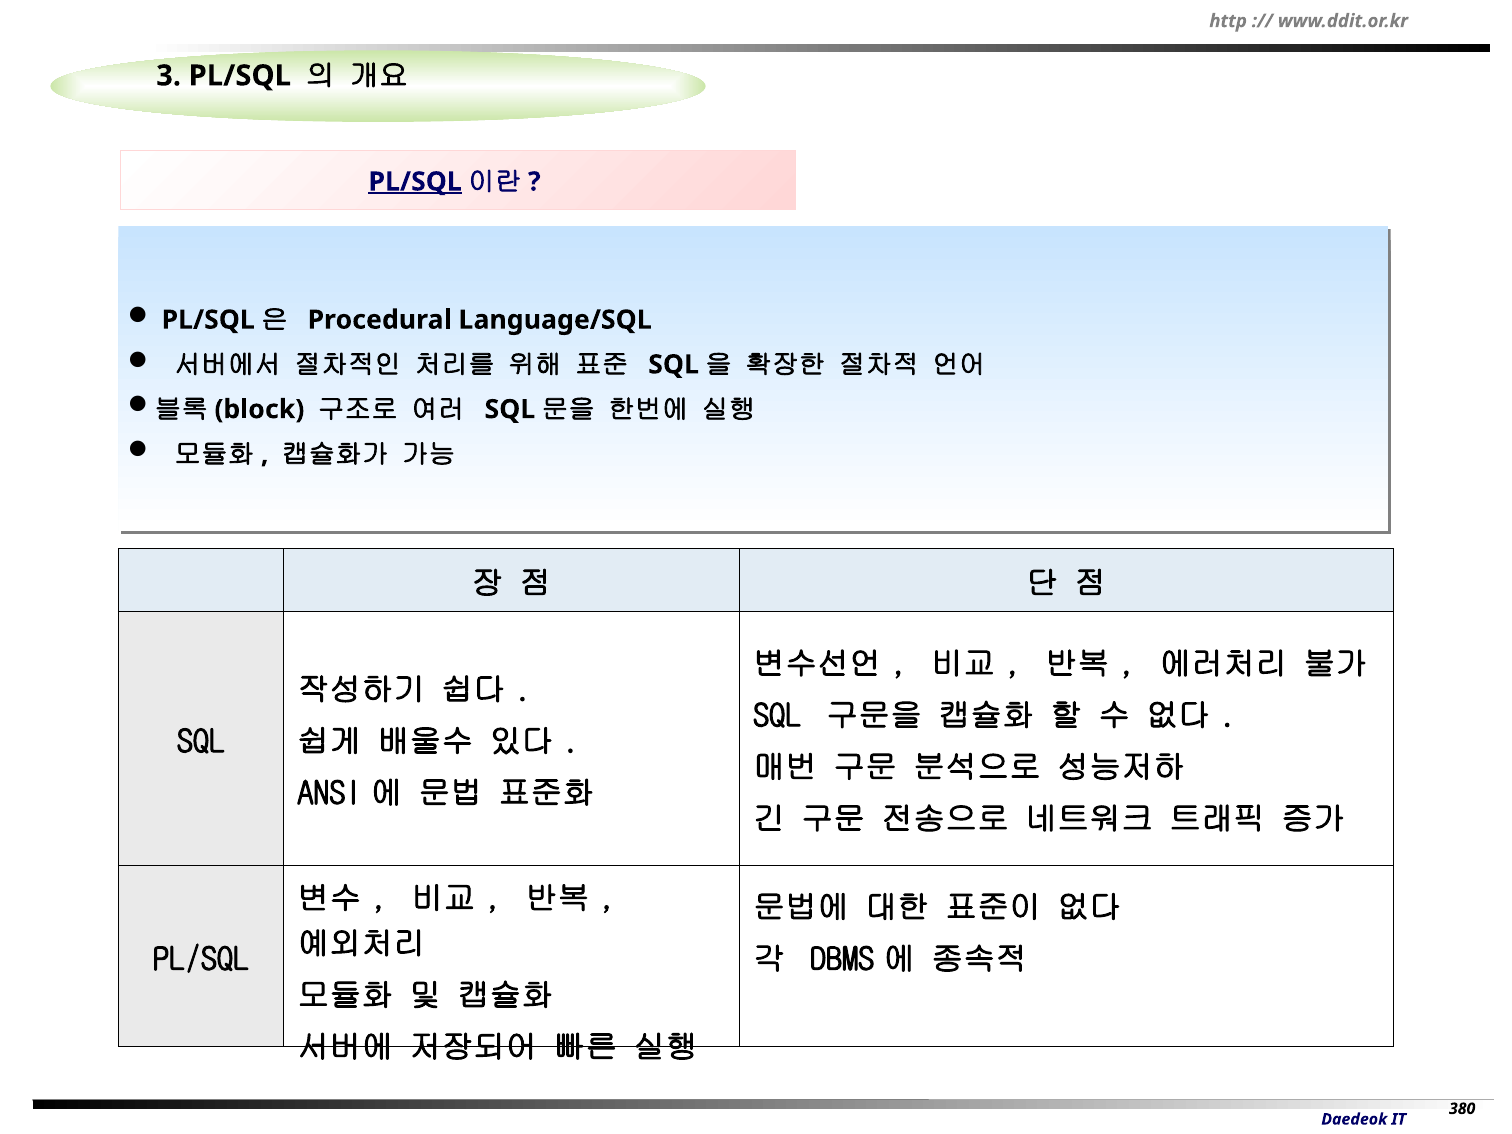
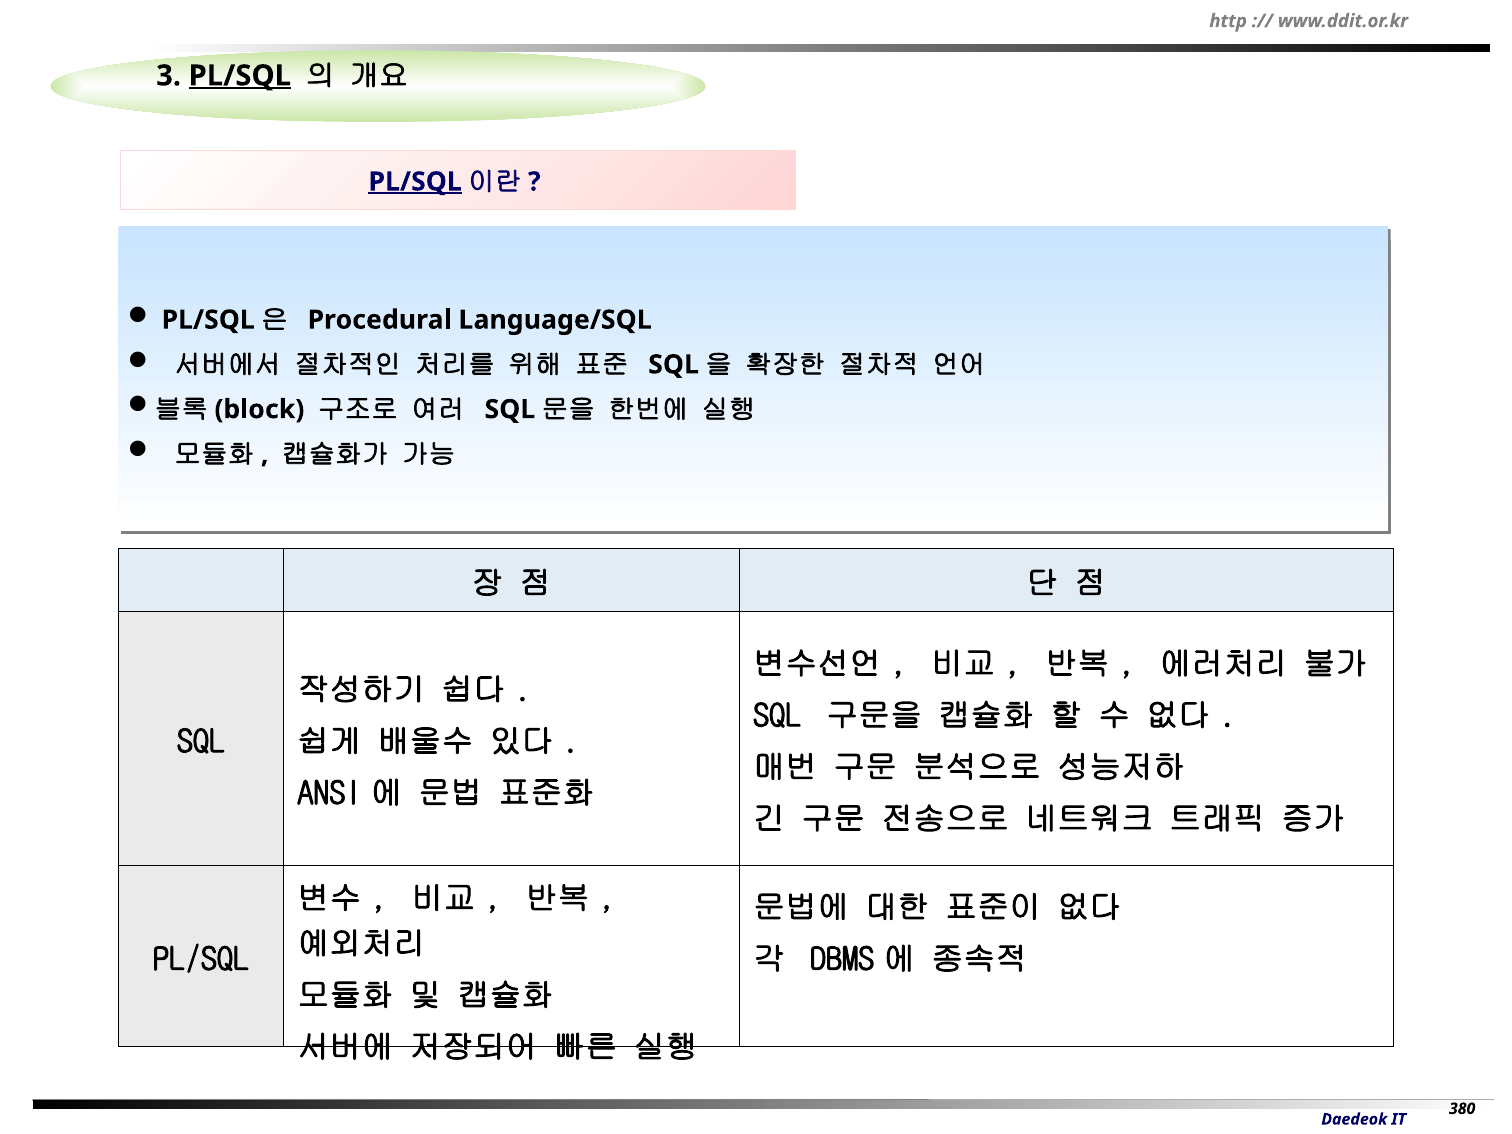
PL/SQL at (240, 76) underline: none -> present
